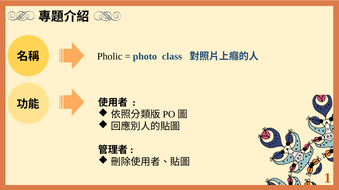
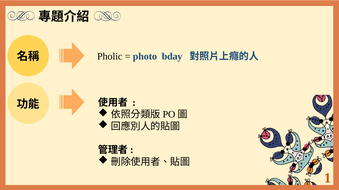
class: class -> bday
